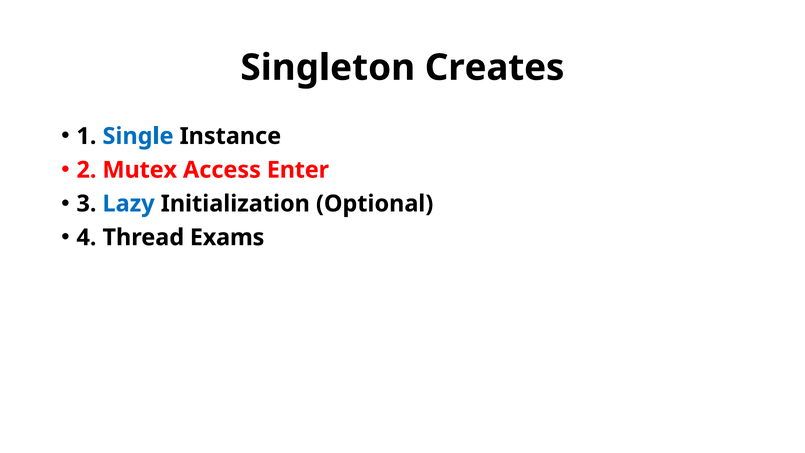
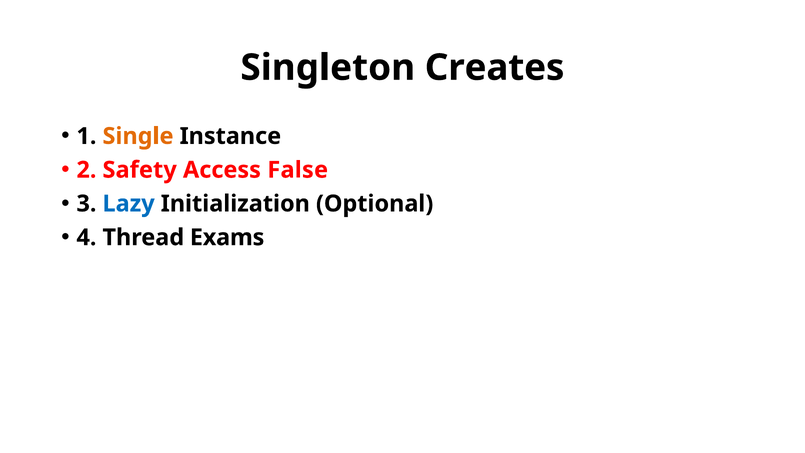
Single colour: blue -> orange
Mutex: Mutex -> Safety
Enter: Enter -> False
